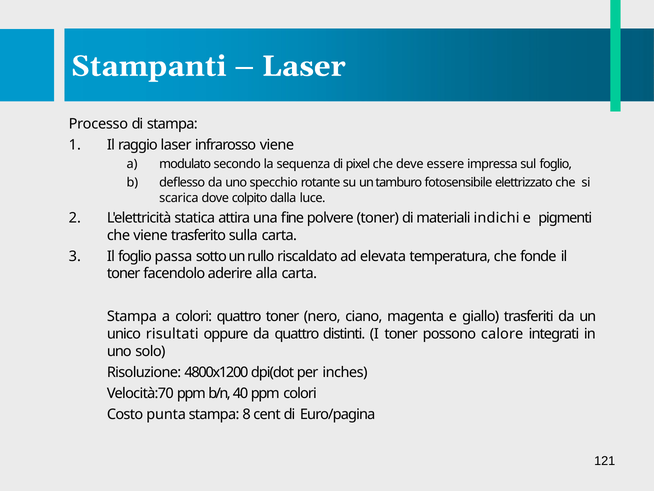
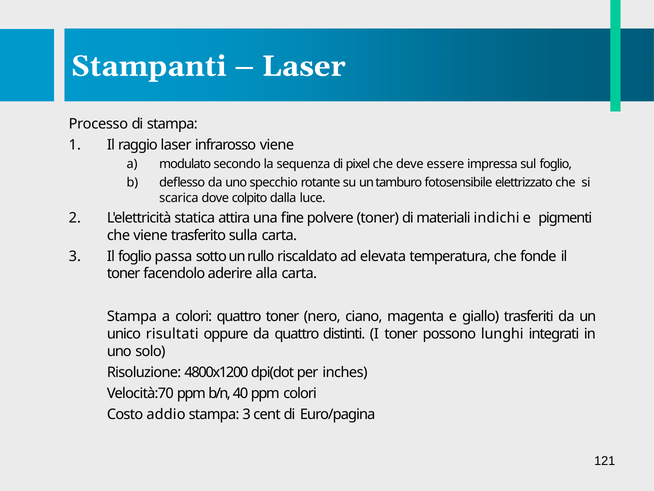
calore: calore -> lunghi
punta: punta -> addio
stampa 8: 8 -> 3
